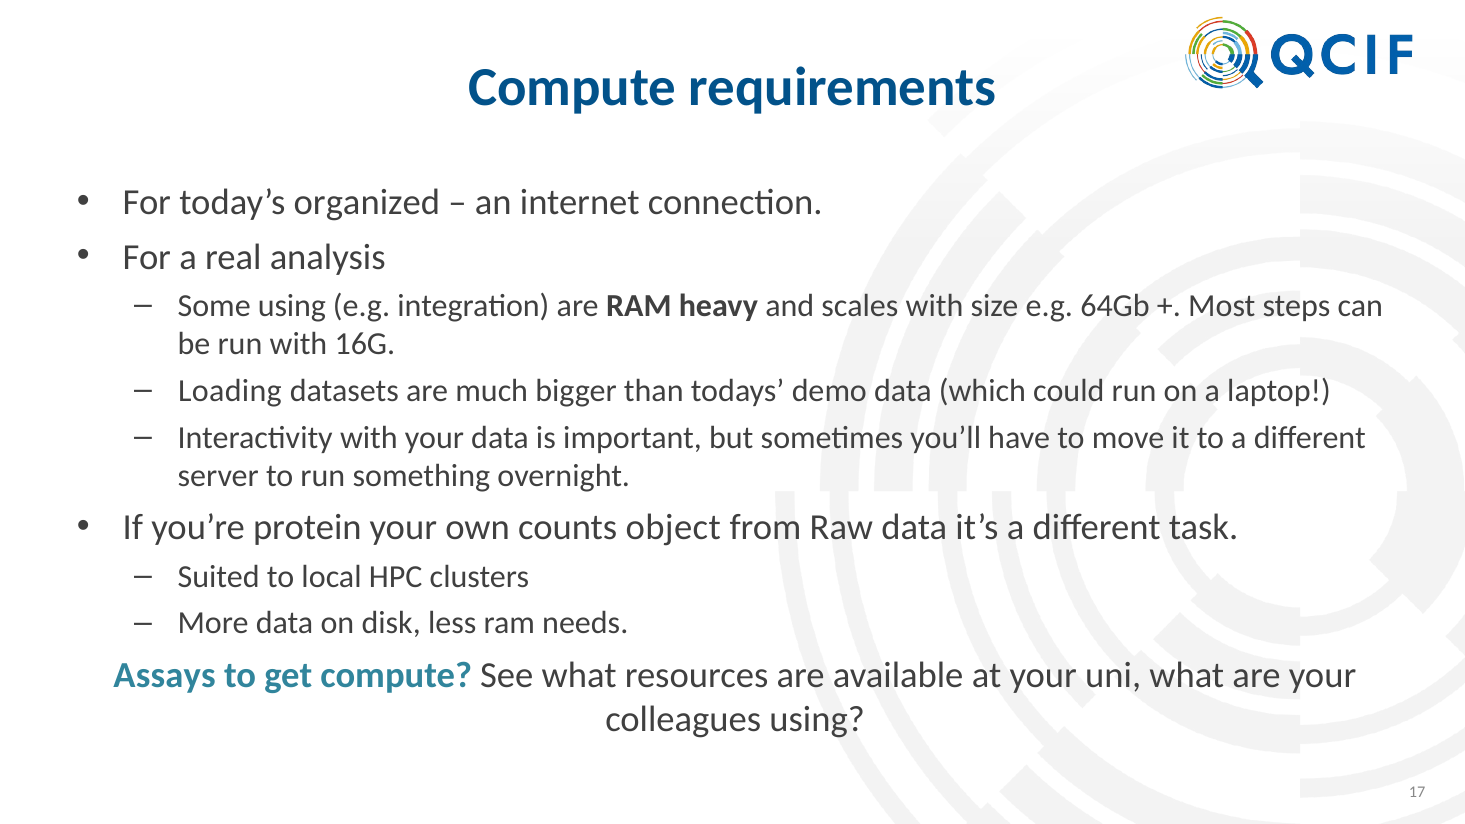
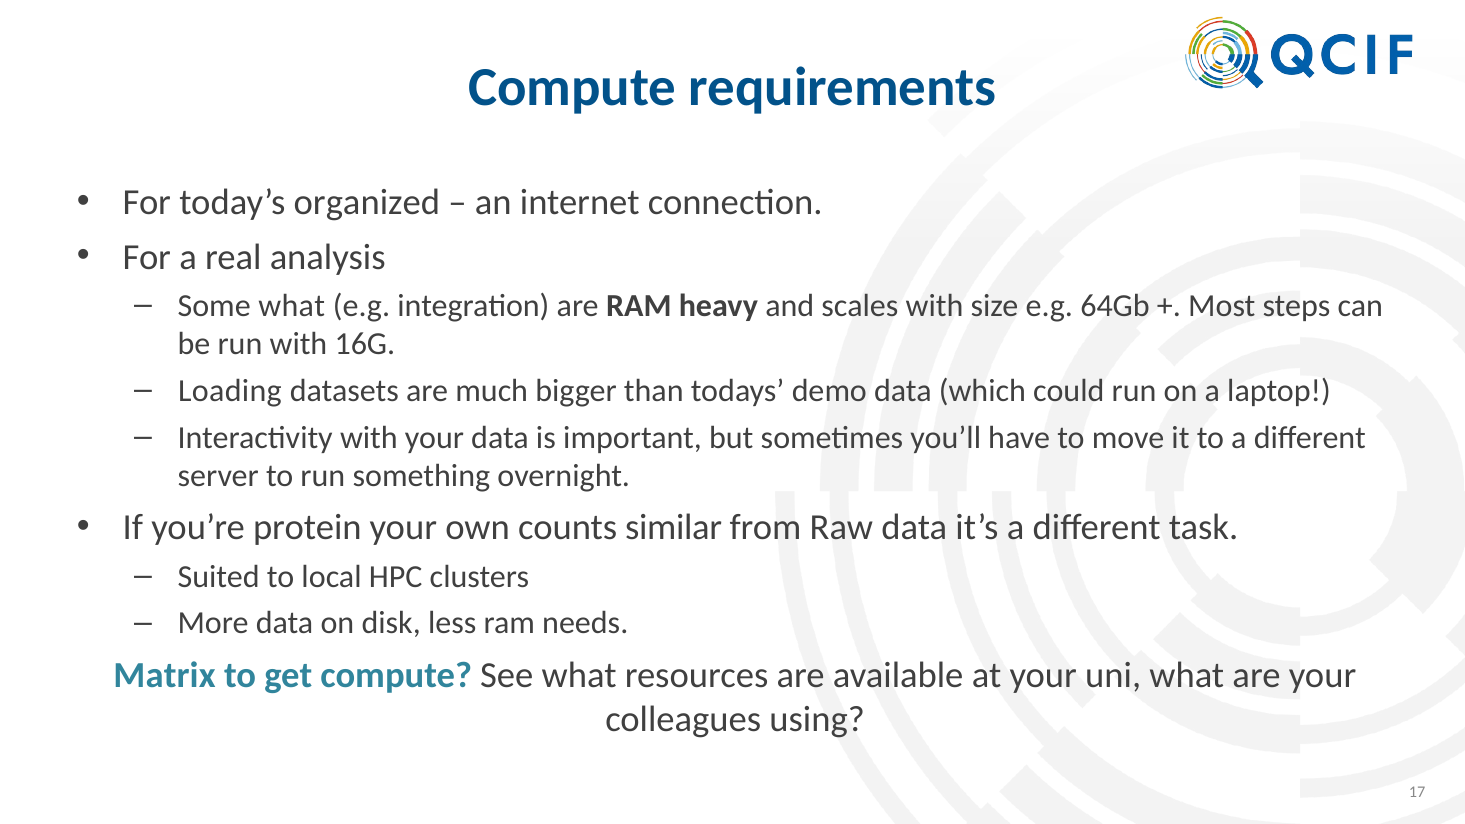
Some using: using -> what
object: object -> similar
Assays: Assays -> Matrix
